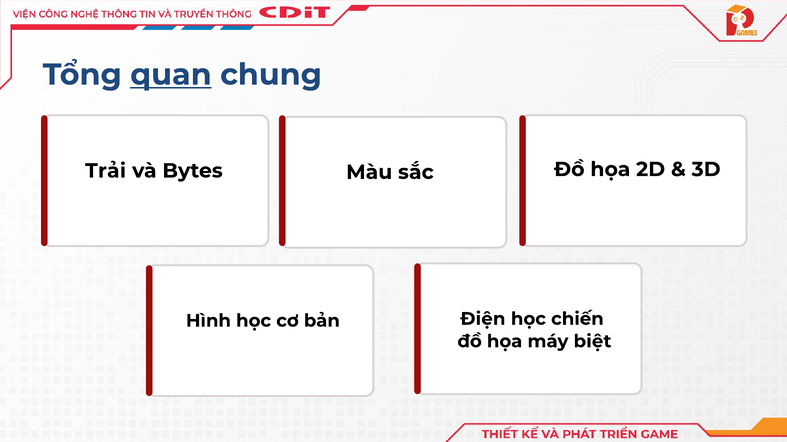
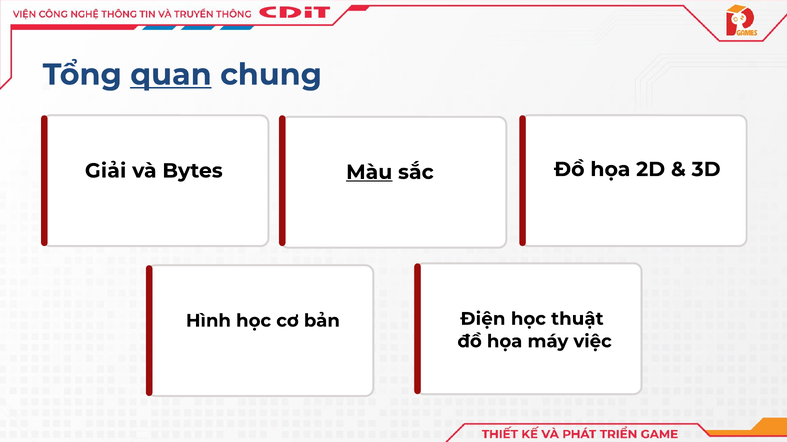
Trải: Trải -> Giải
Màu underline: none -> present
chiến: chiến -> thuật
biệt: biệt -> việc
